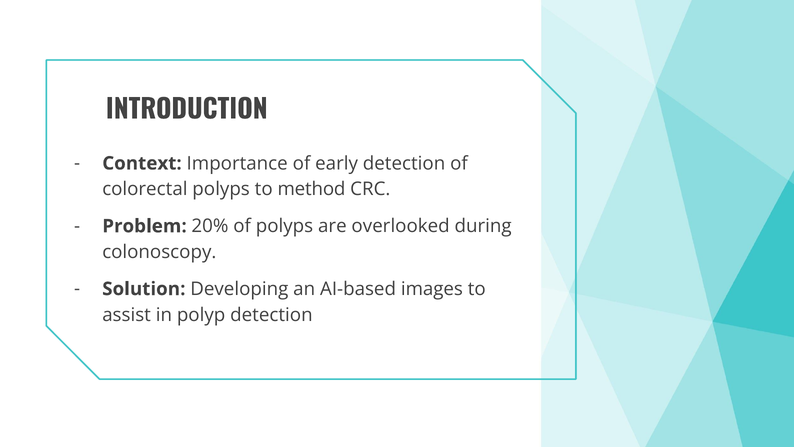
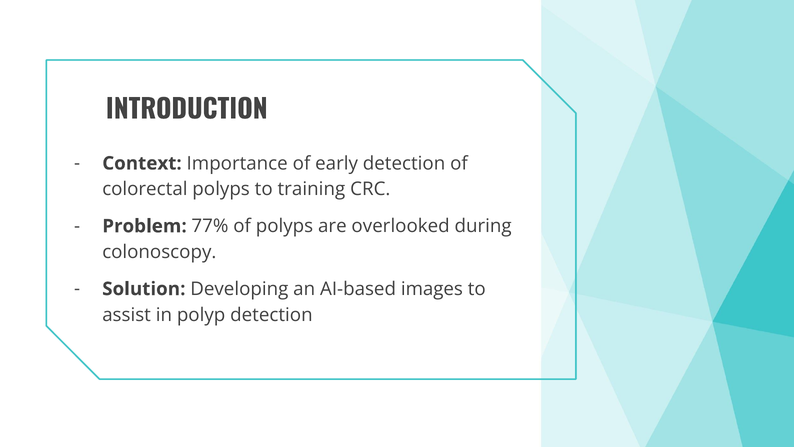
method: method -> training
20%: 20% -> 77%
